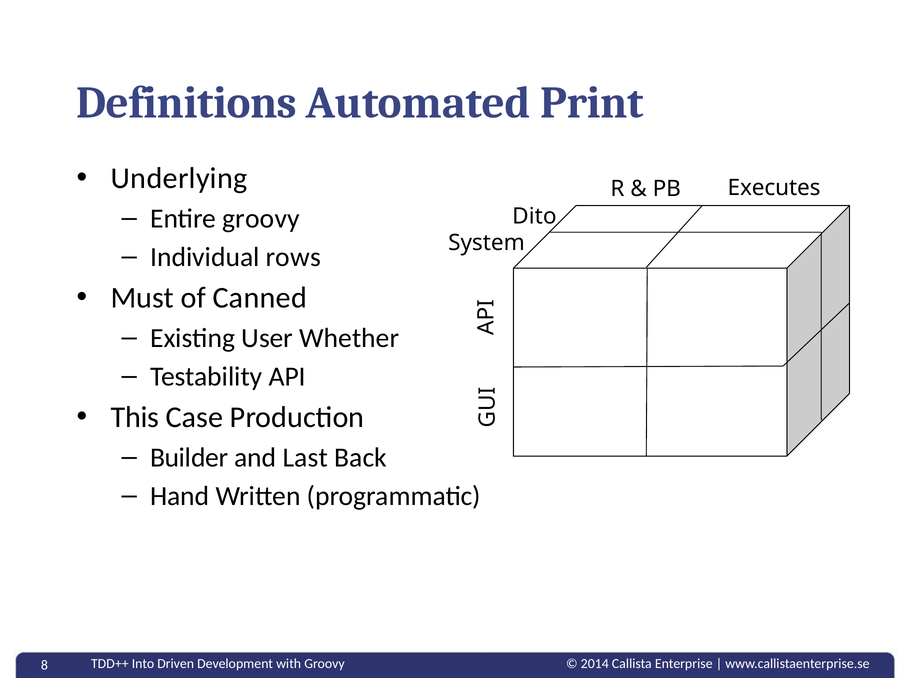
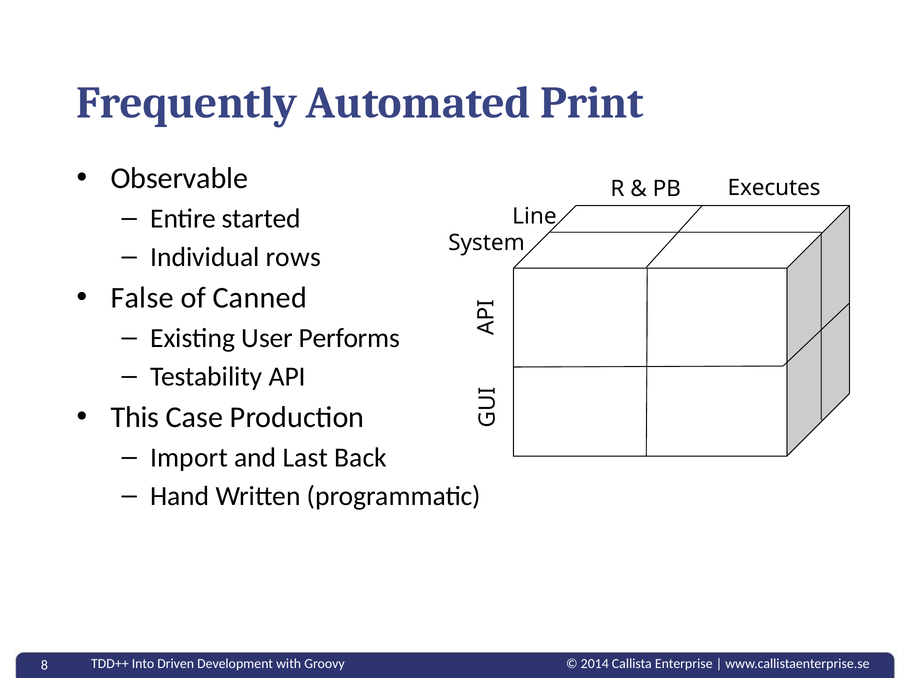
Definitions: Definitions -> Frequently
Underlying: Underlying -> Observable
Entire groovy: groovy -> started
Dito: Dito -> Line
Must: Must -> False
Whether: Whether -> Performs
Builder: Builder -> Import
